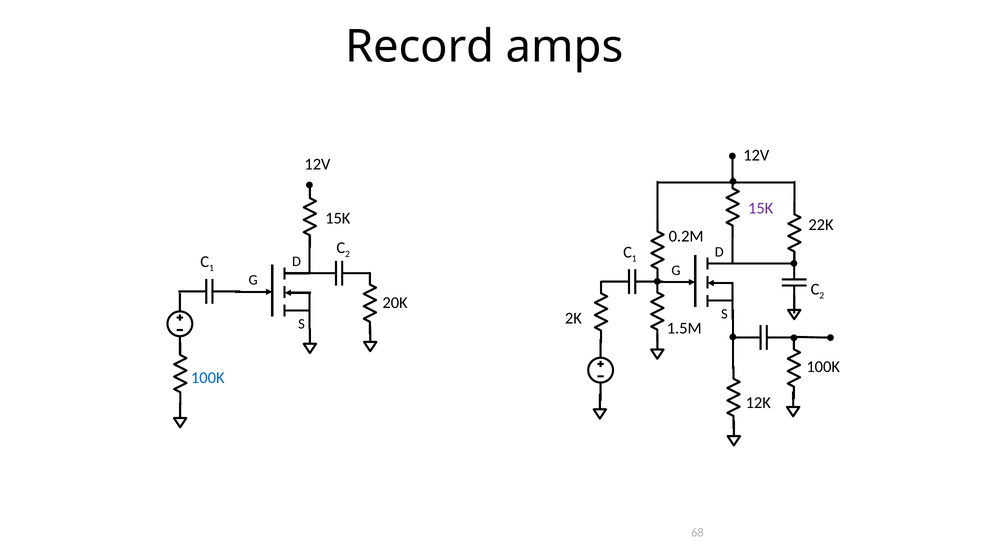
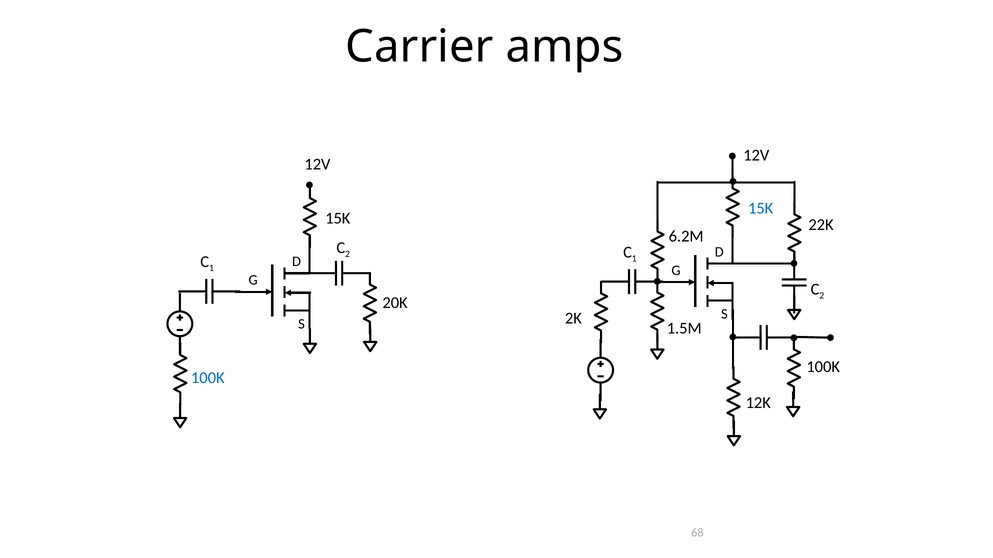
Record: Record -> Carrier
15K at (761, 209) colour: purple -> blue
0.2M: 0.2M -> 6.2M
